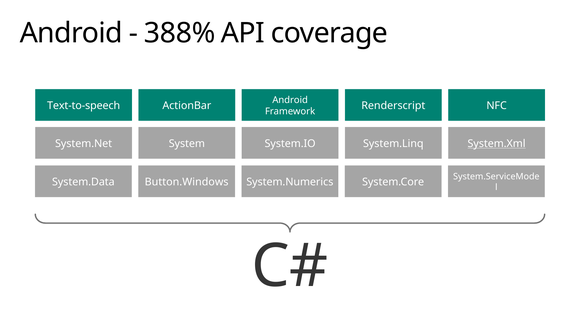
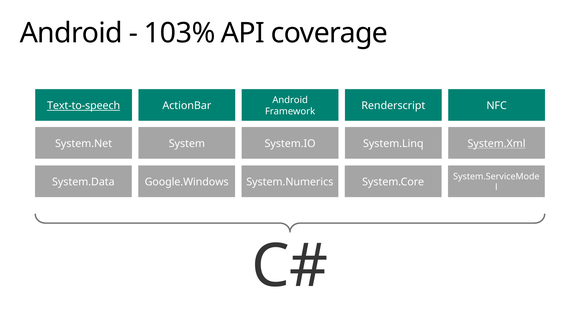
388%: 388% -> 103%
Text-to-speech underline: none -> present
Button.Windows: Button.Windows -> Google.Windows
